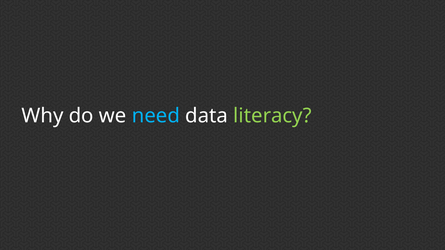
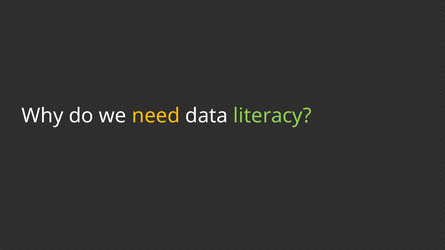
need colour: light blue -> yellow
